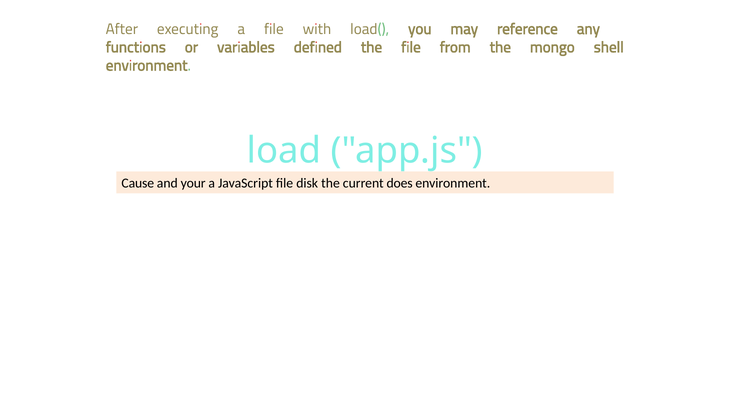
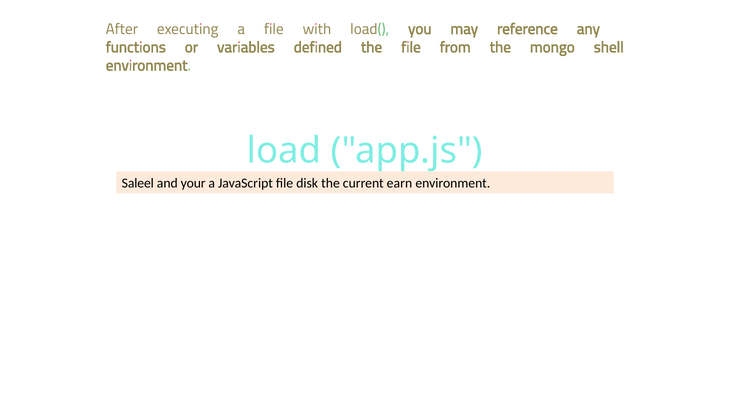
Cause: Cause -> Saleel
does: does -> earn
